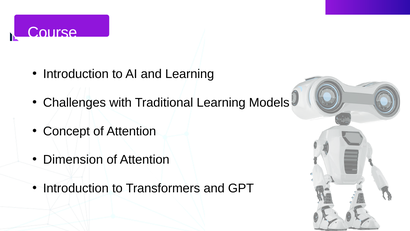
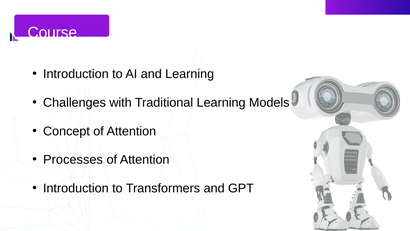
Dimension: Dimension -> Processes
